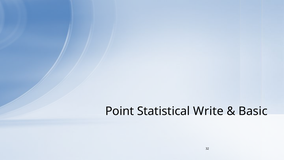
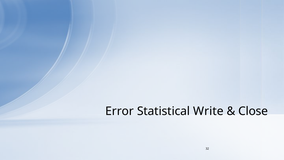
Point: Point -> Error
Basic: Basic -> Close
